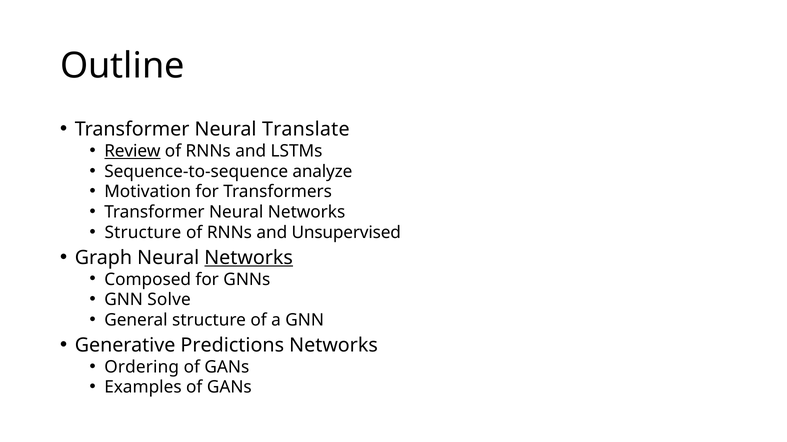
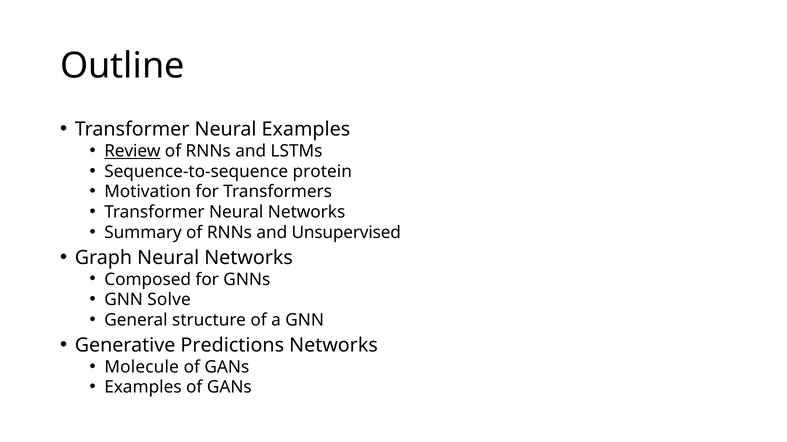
Neural Translate: Translate -> Examples
analyze: analyze -> protein
Structure at (143, 233): Structure -> Summary
Networks at (249, 258) underline: present -> none
Ordering: Ordering -> Molecule
